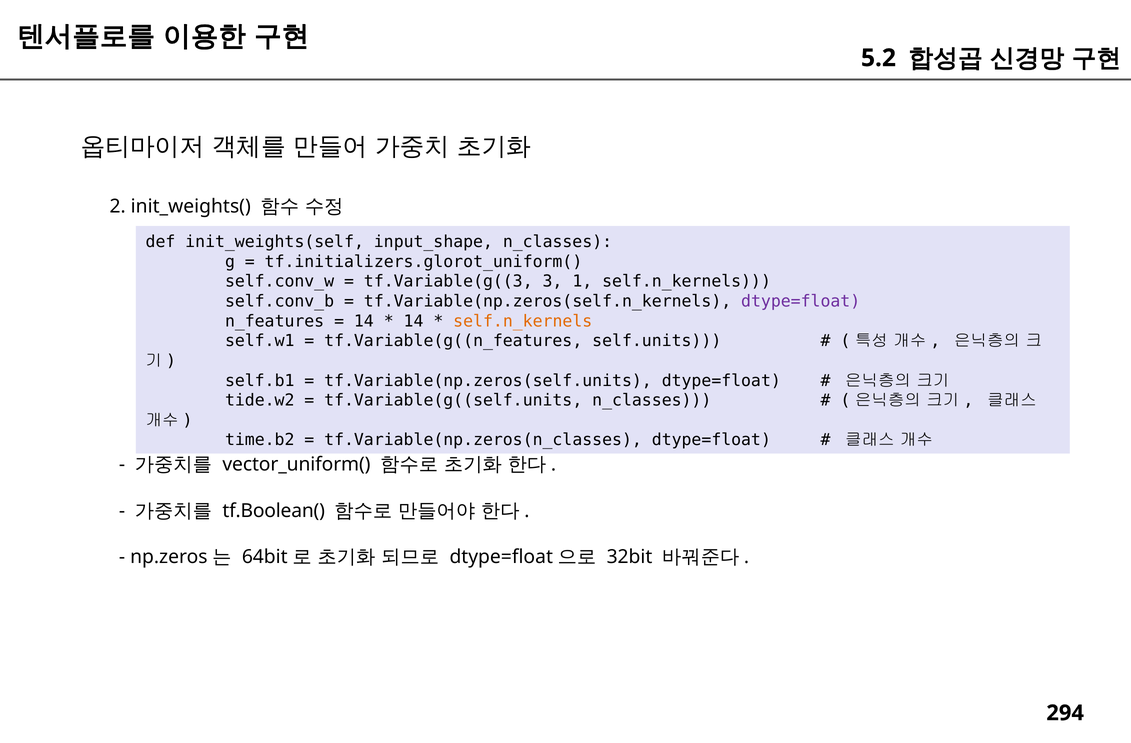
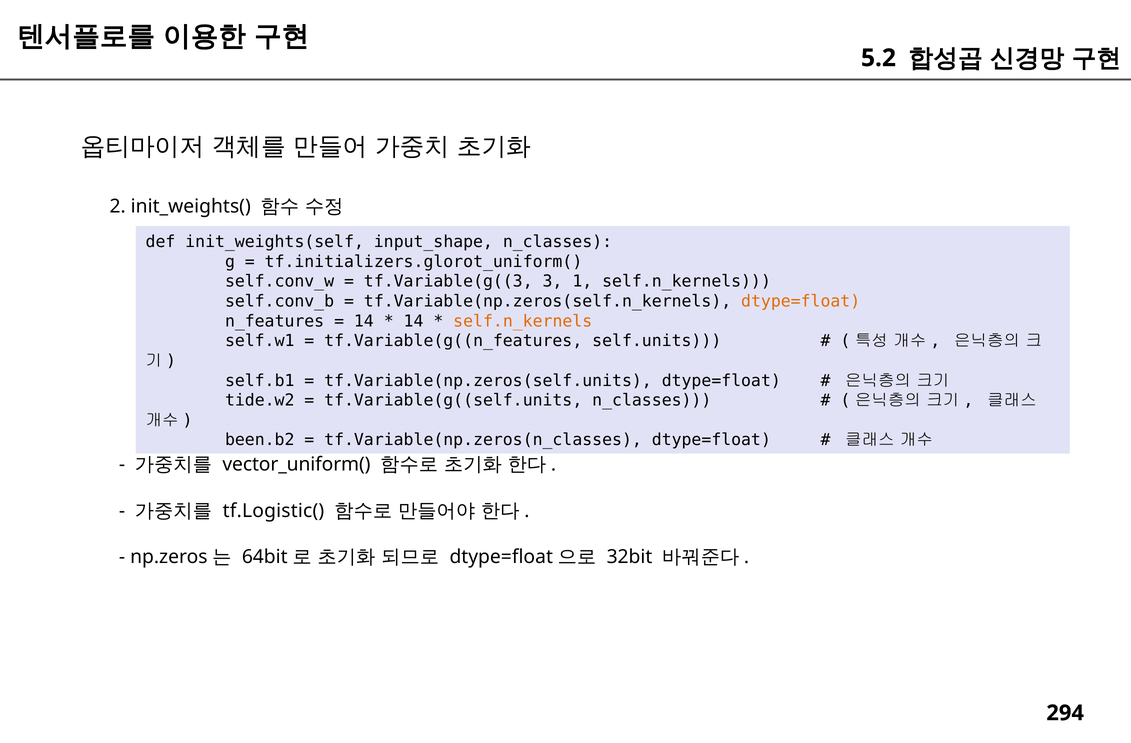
dtype=float at (801, 301) colour: purple -> orange
time.b2: time.b2 -> been.b2
tf.Boolean(: tf.Boolean( -> tf.Logistic(
